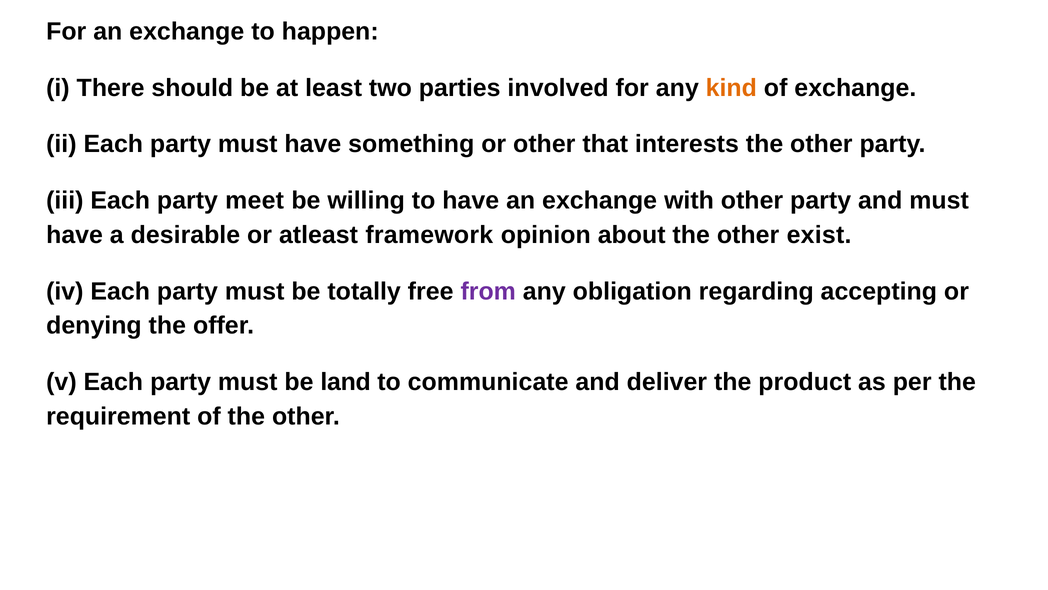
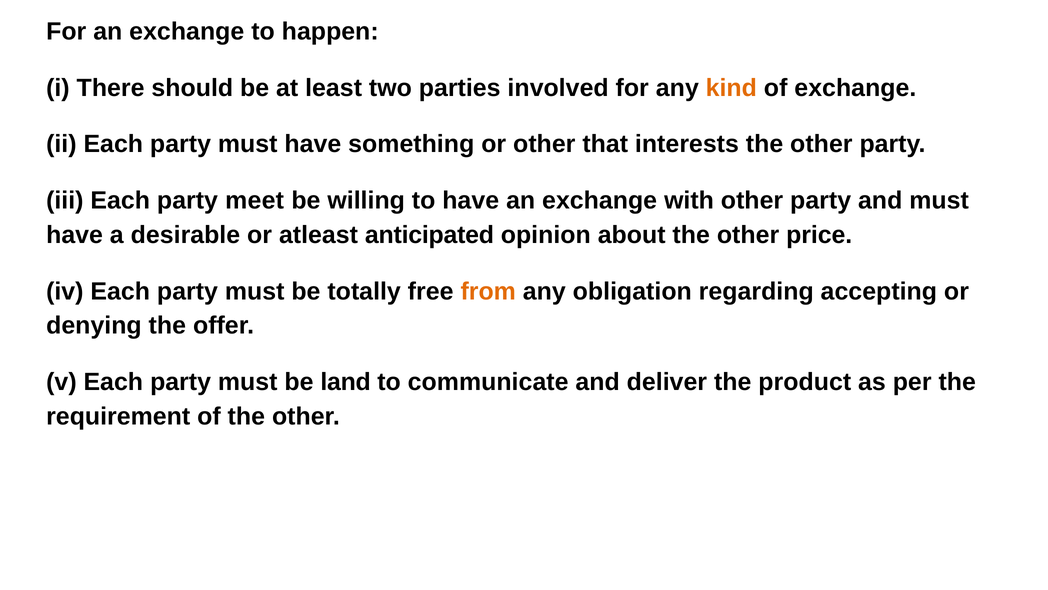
framework: framework -> anticipated
exist: exist -> price
from colour: purple -> orange
